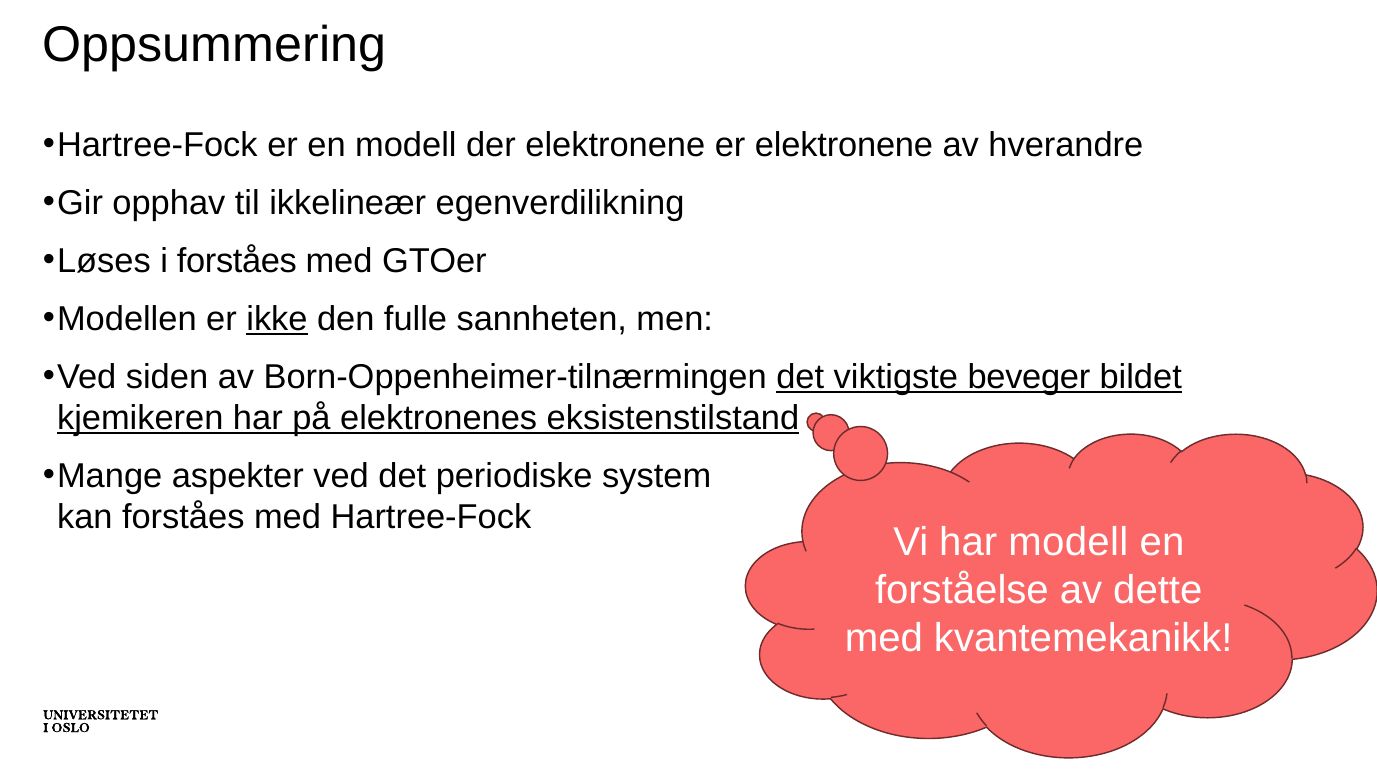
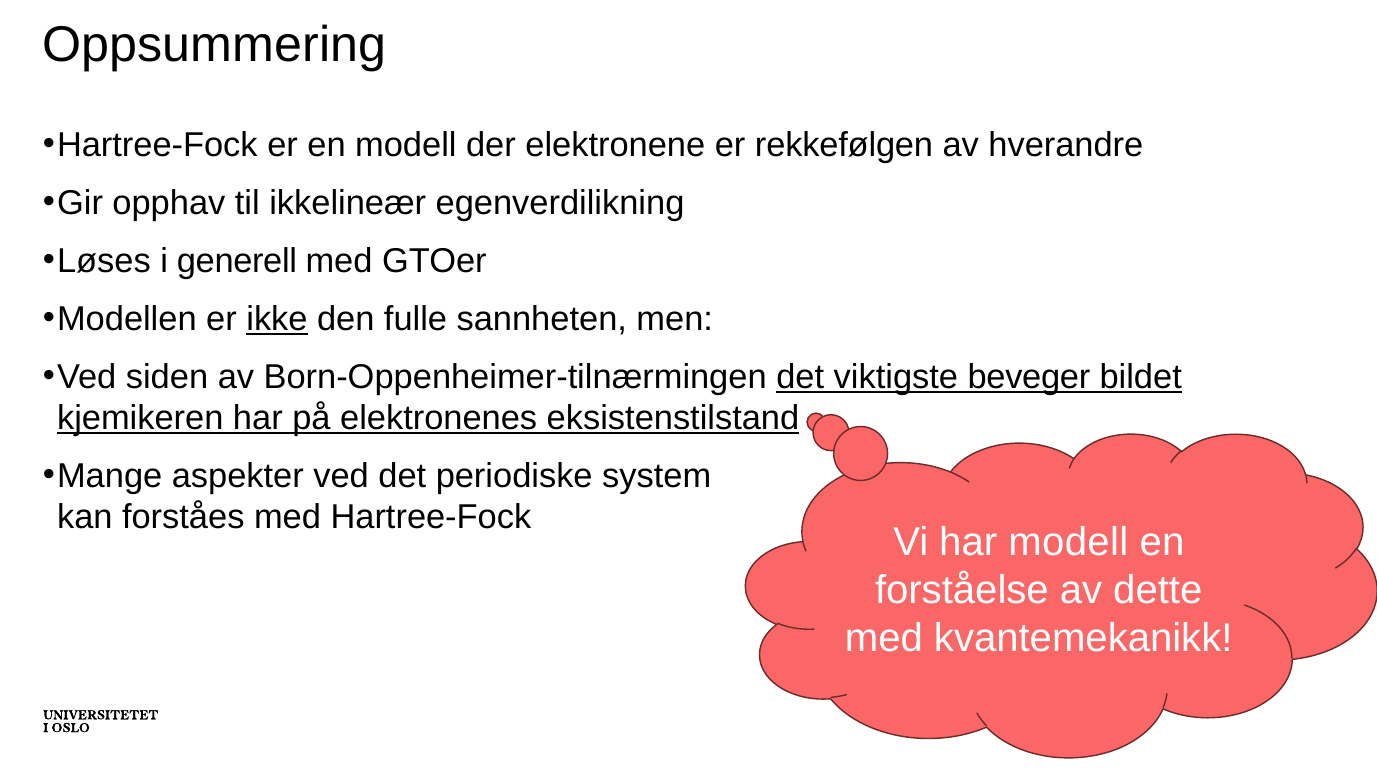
er elektronene: elektronene -> rekkefølgen
i forståes: forståes -> generell
